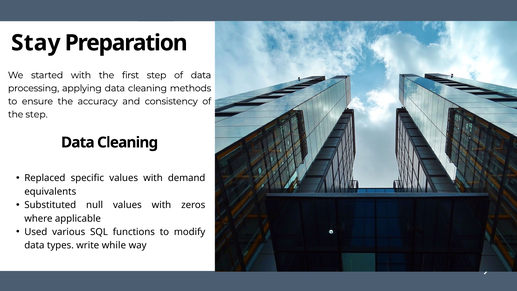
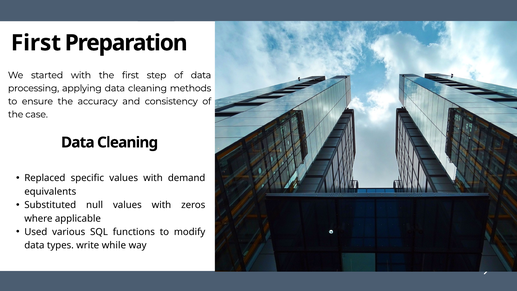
Stay at (36, 43): Stay -> First
the step: step -> case
